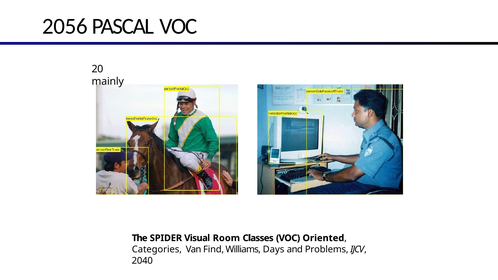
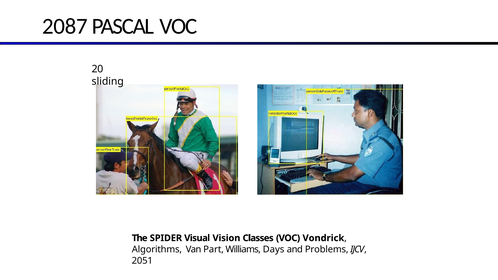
2056: 2056 -> 2087
mainly: mainly -> sliding
Room: Room -> Vision
Oriented: Oriented -> Vondrick
Categories: Categories -> Algorithms
Find: Find -> Part
2040: 2040 -> 2051
